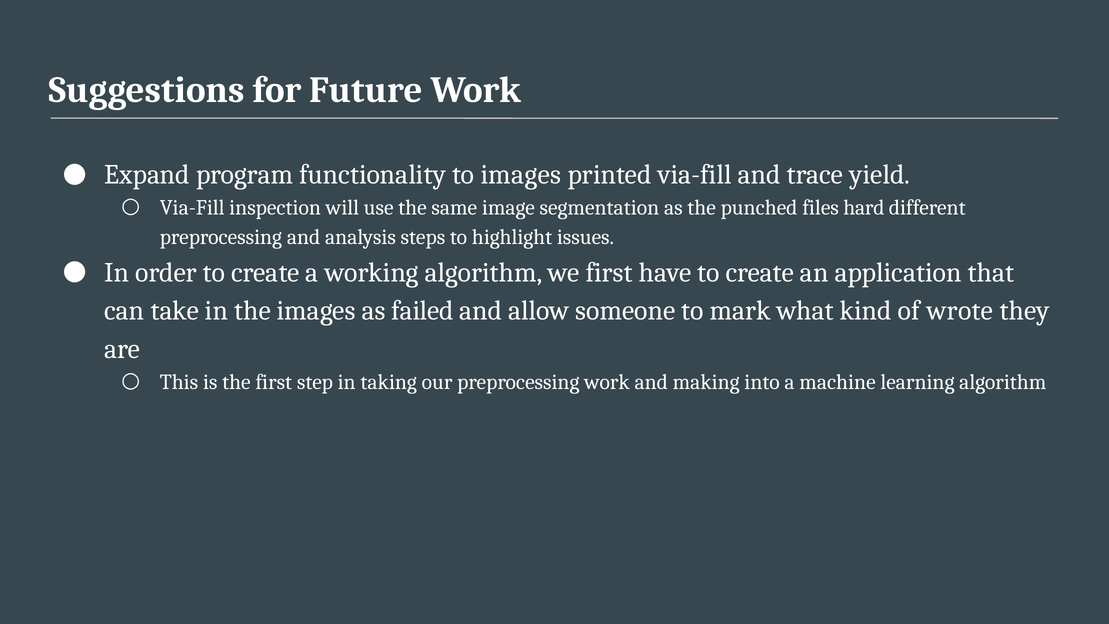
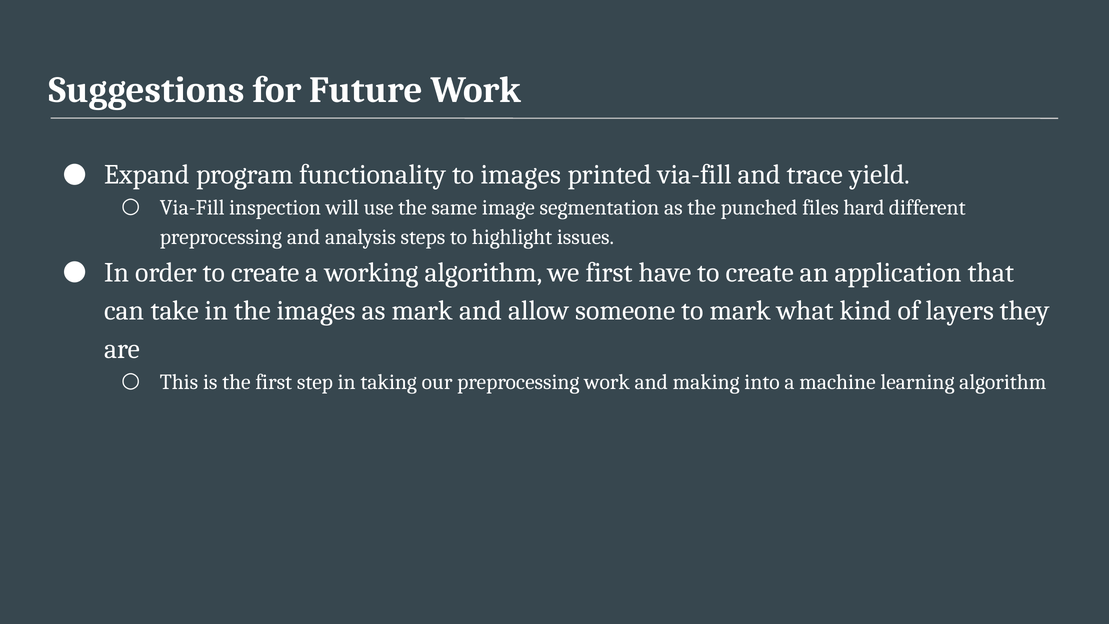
as failed: failed -> mark
wrote: wrote -> layers
